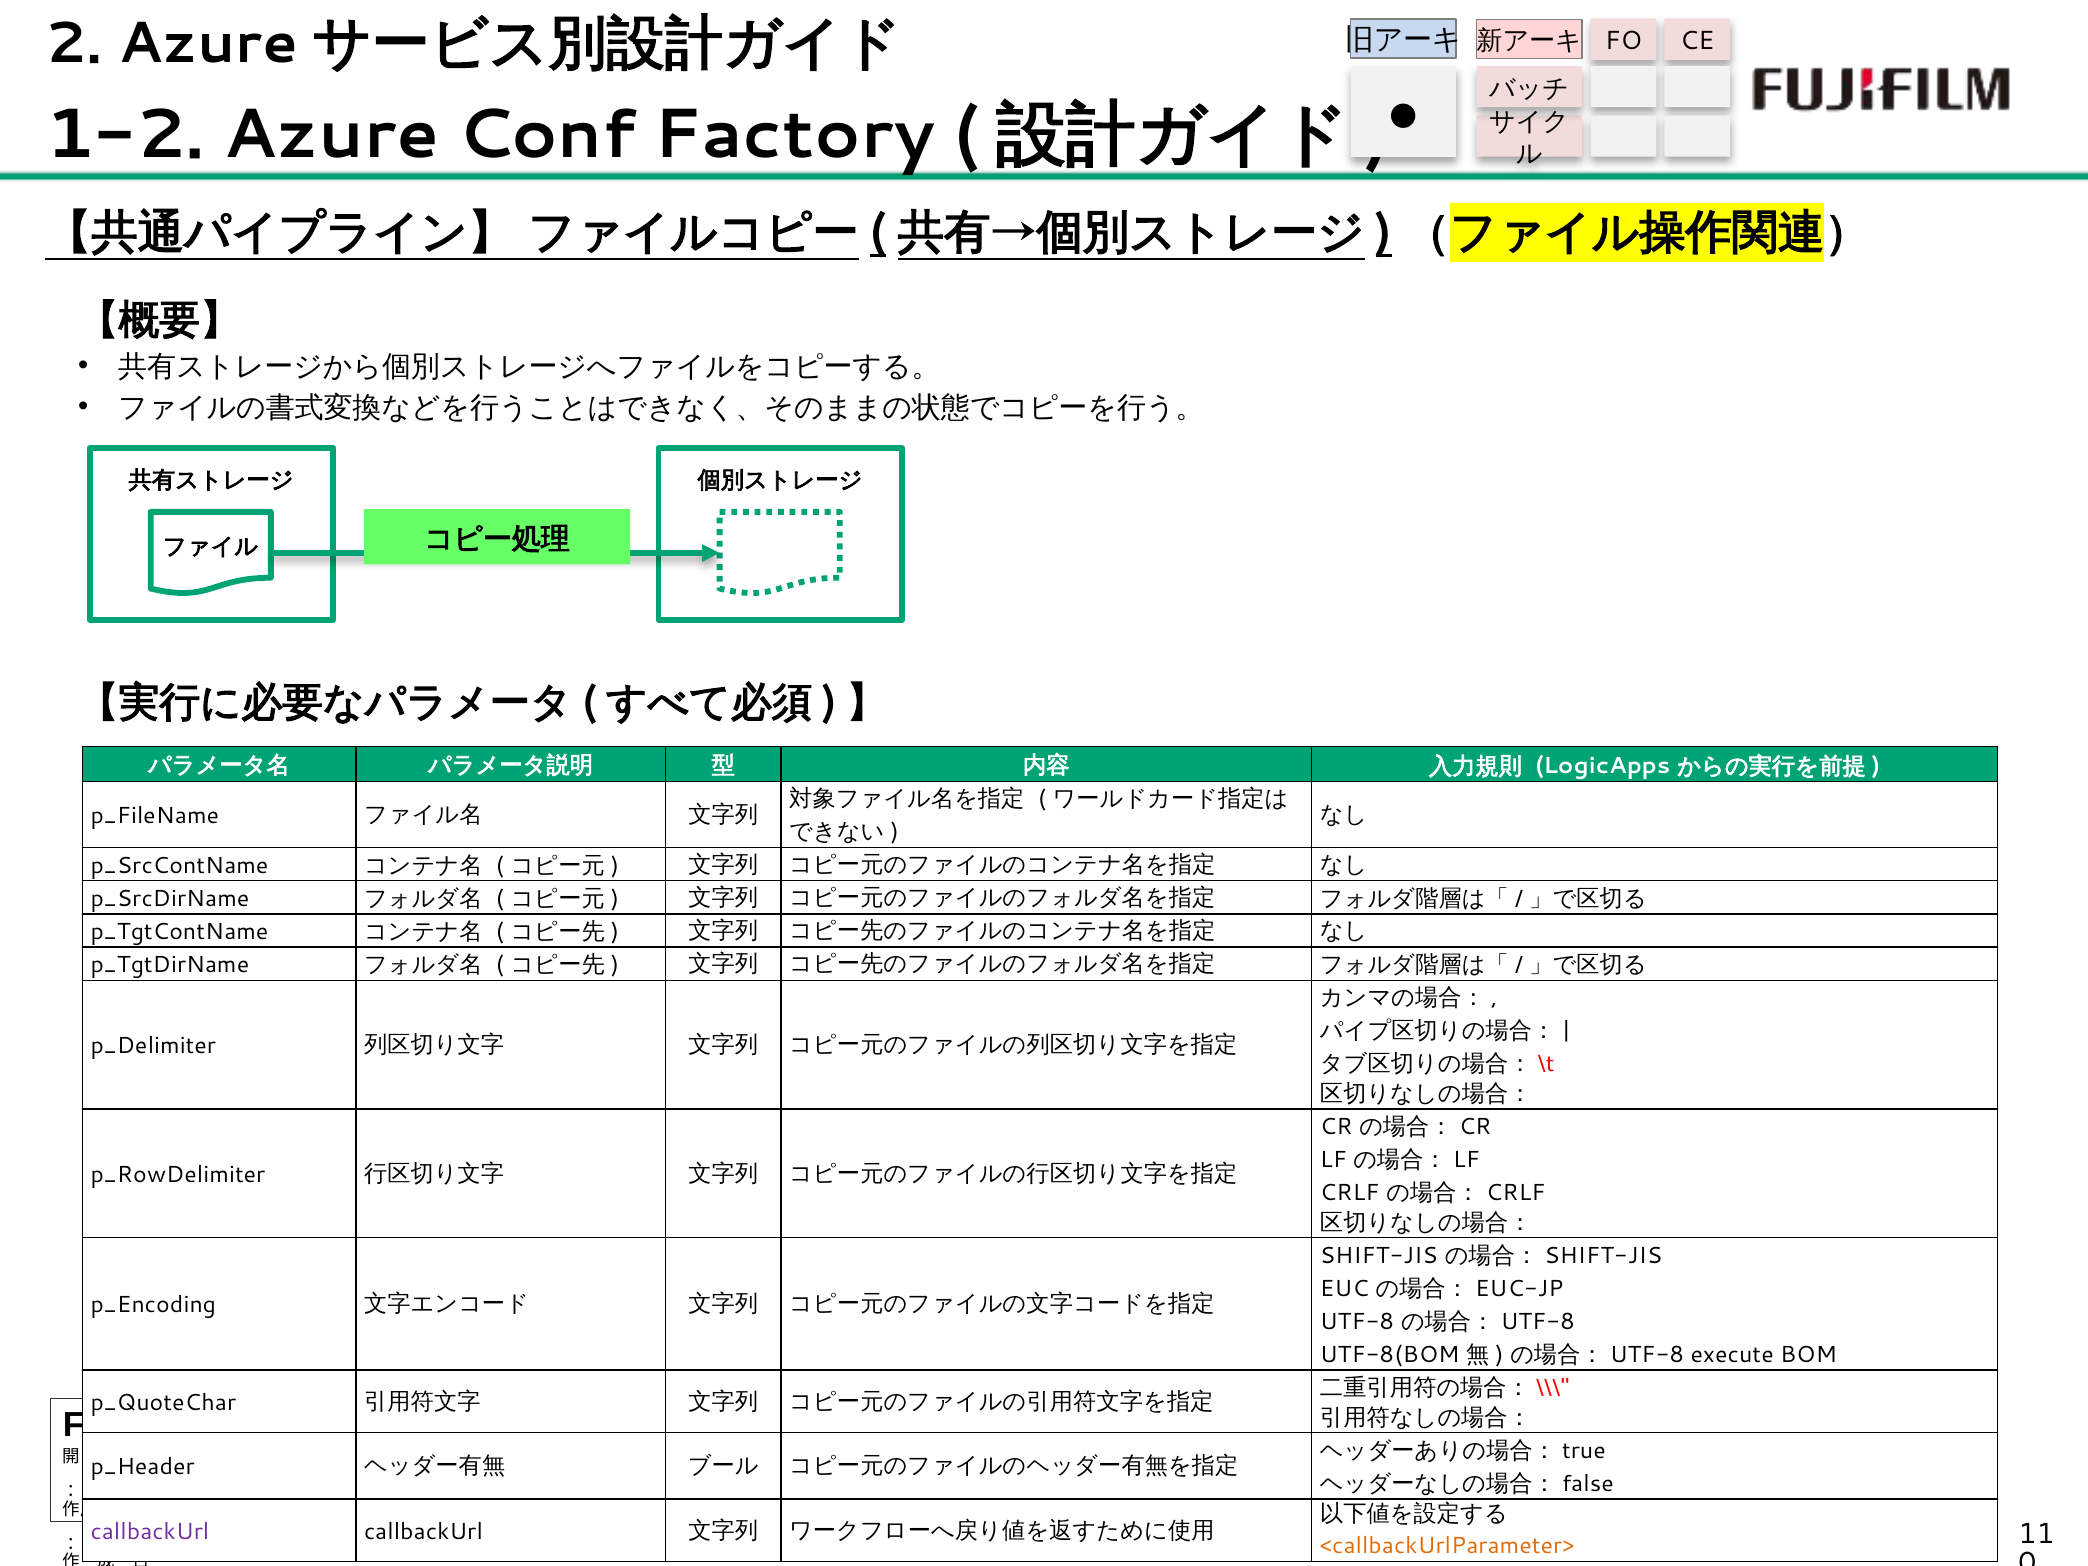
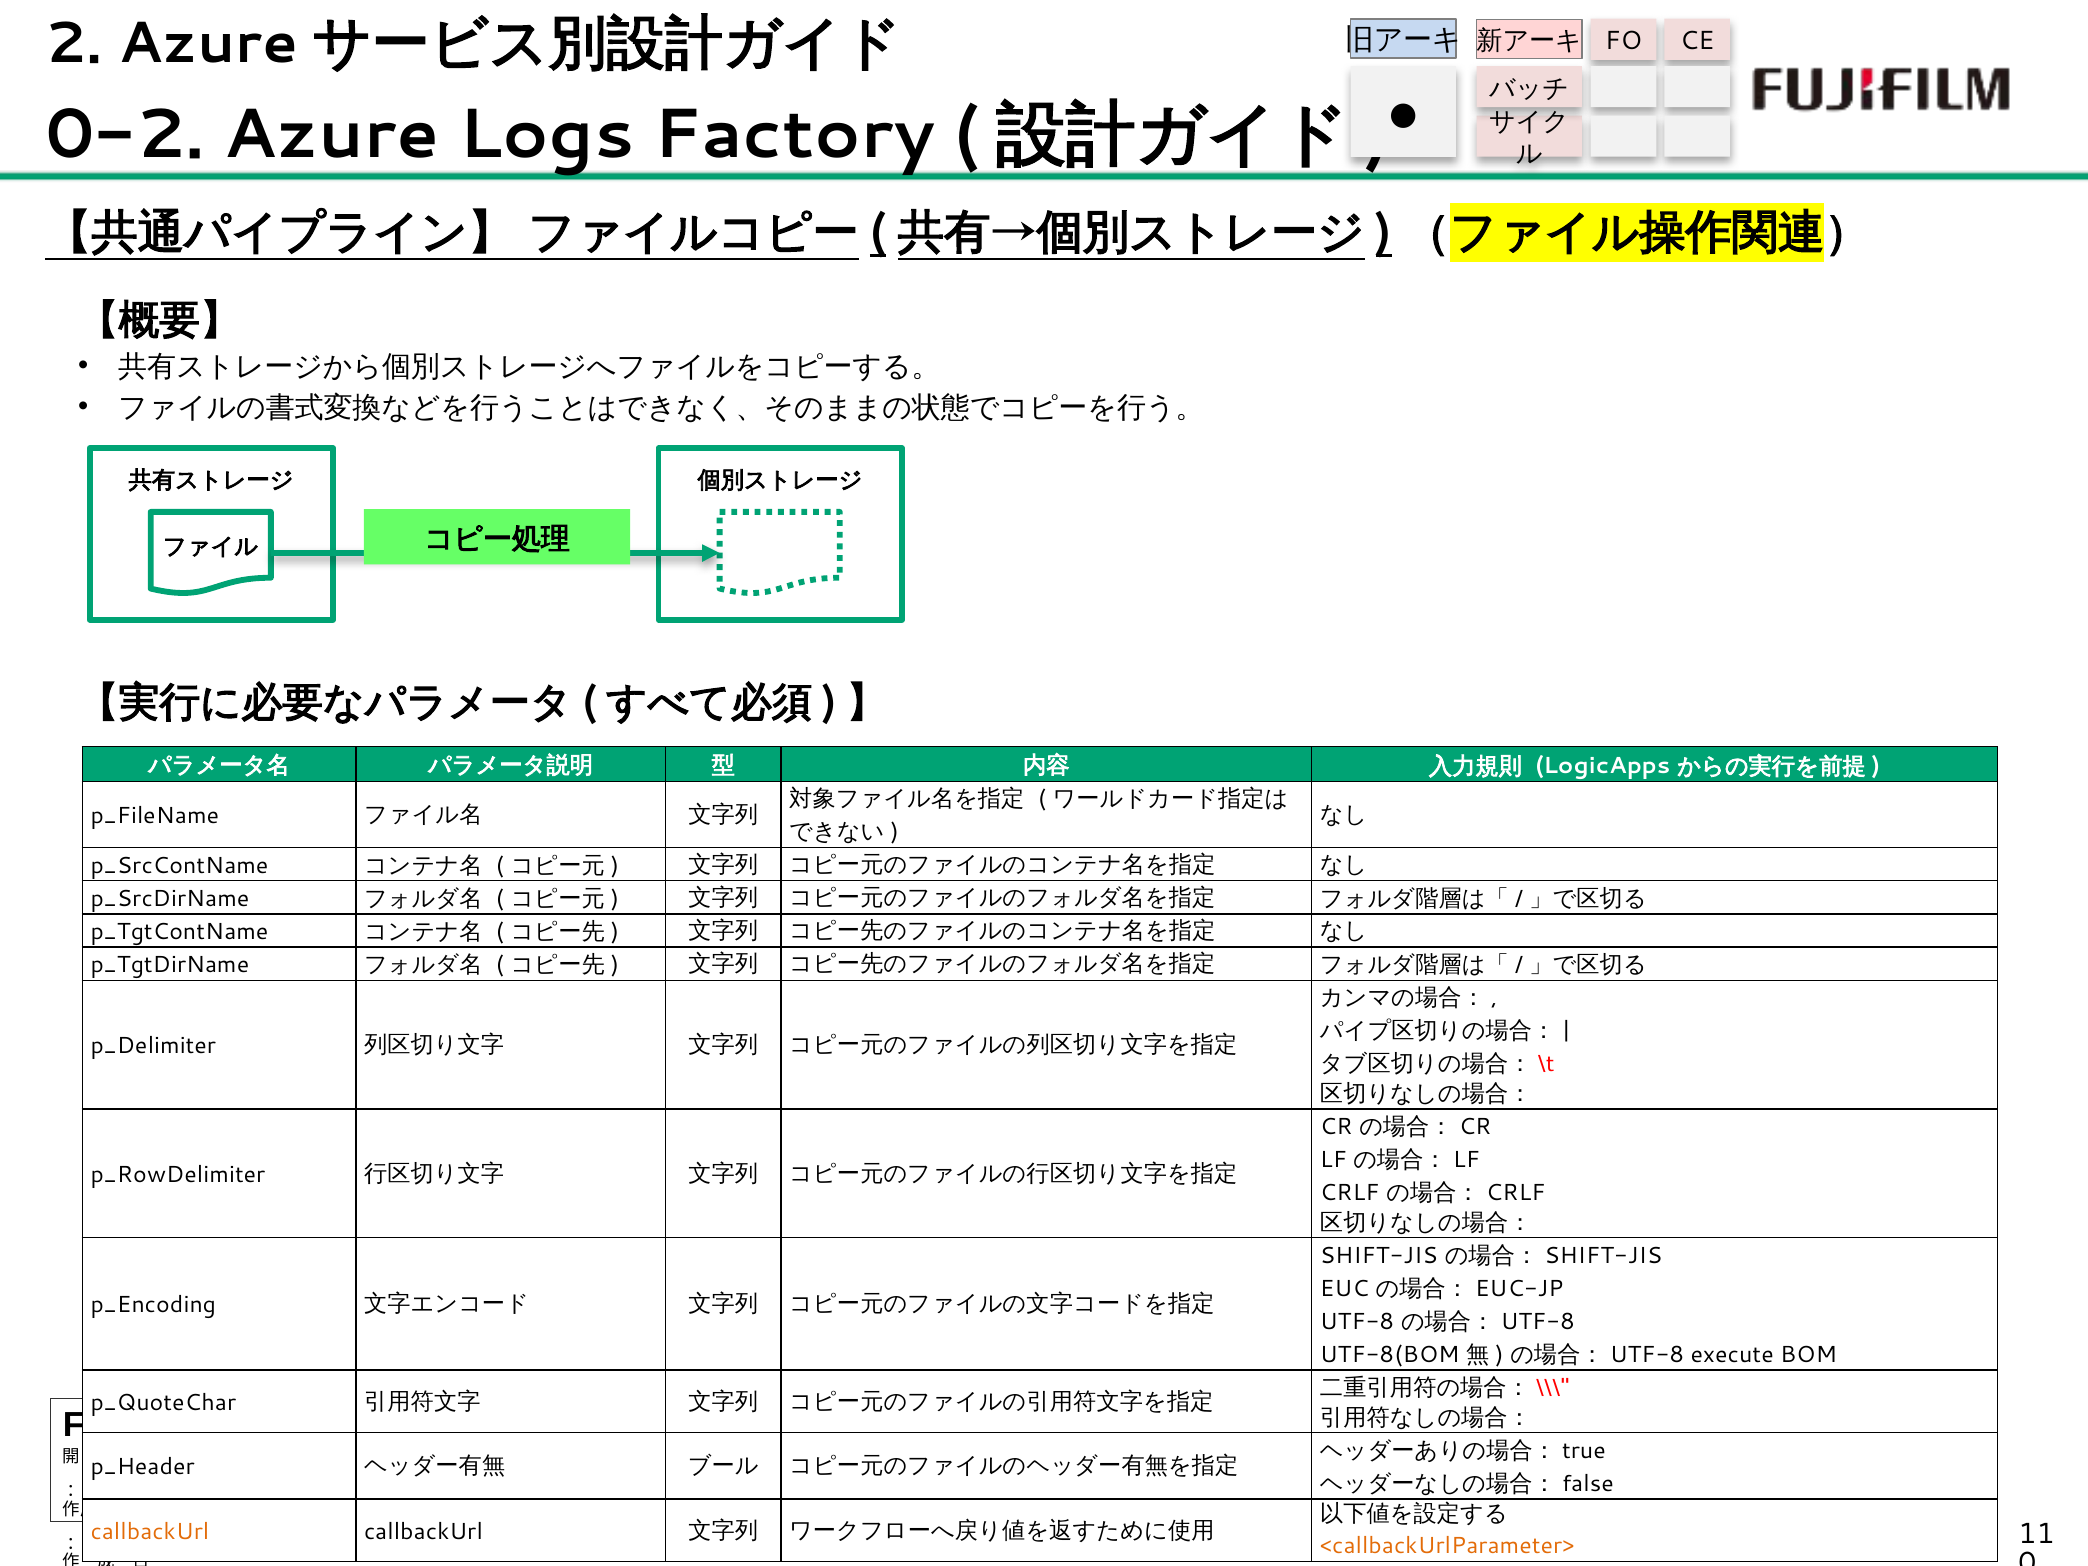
1-2: 1-2 -> 0-2
Conf: Conf -> Logs
callbackUrl at (150, 1532) colour: purple -> orange
